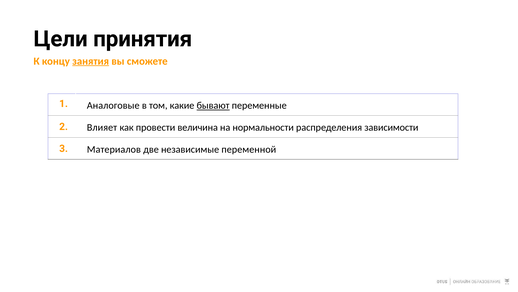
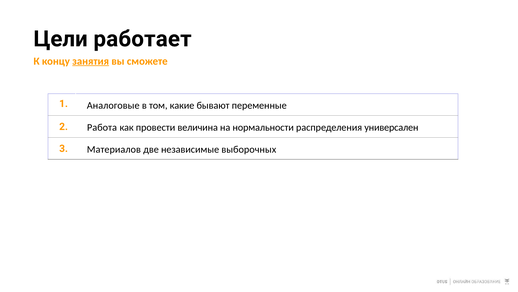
принятия: принятия -> работает
бывают underline: present -> none
Влияет: Влияет -> Работа
зависимости: зависимости -> универсален
переменной: переменной -> выборочных
